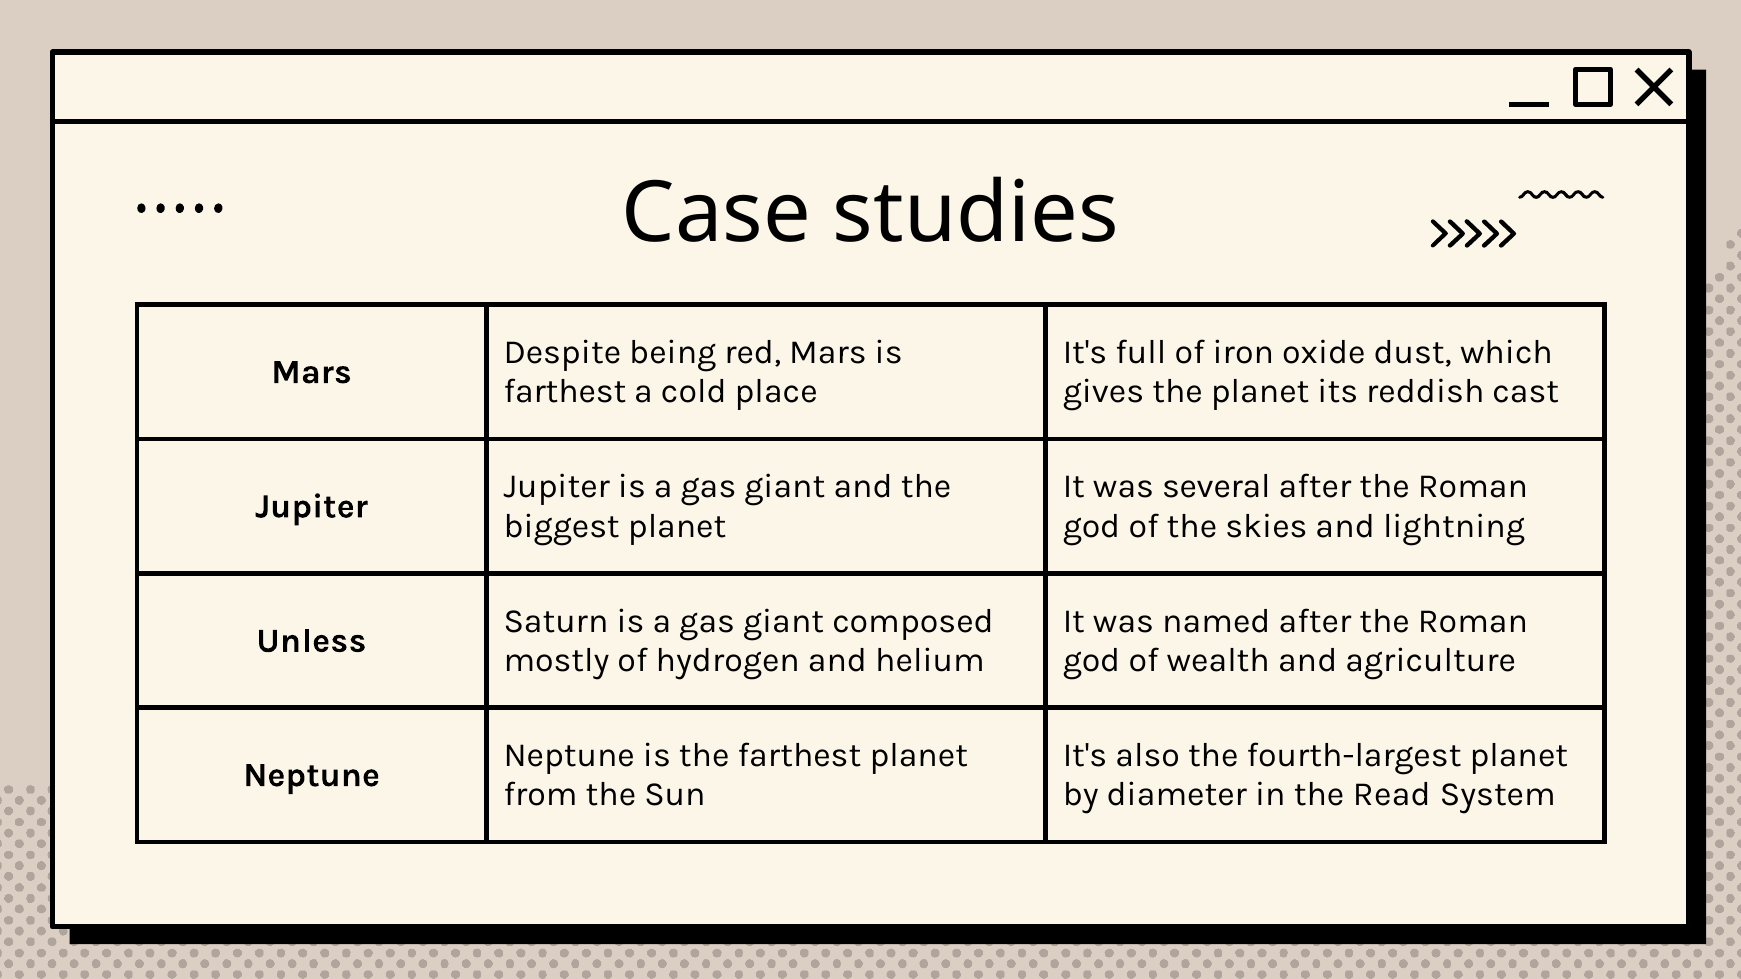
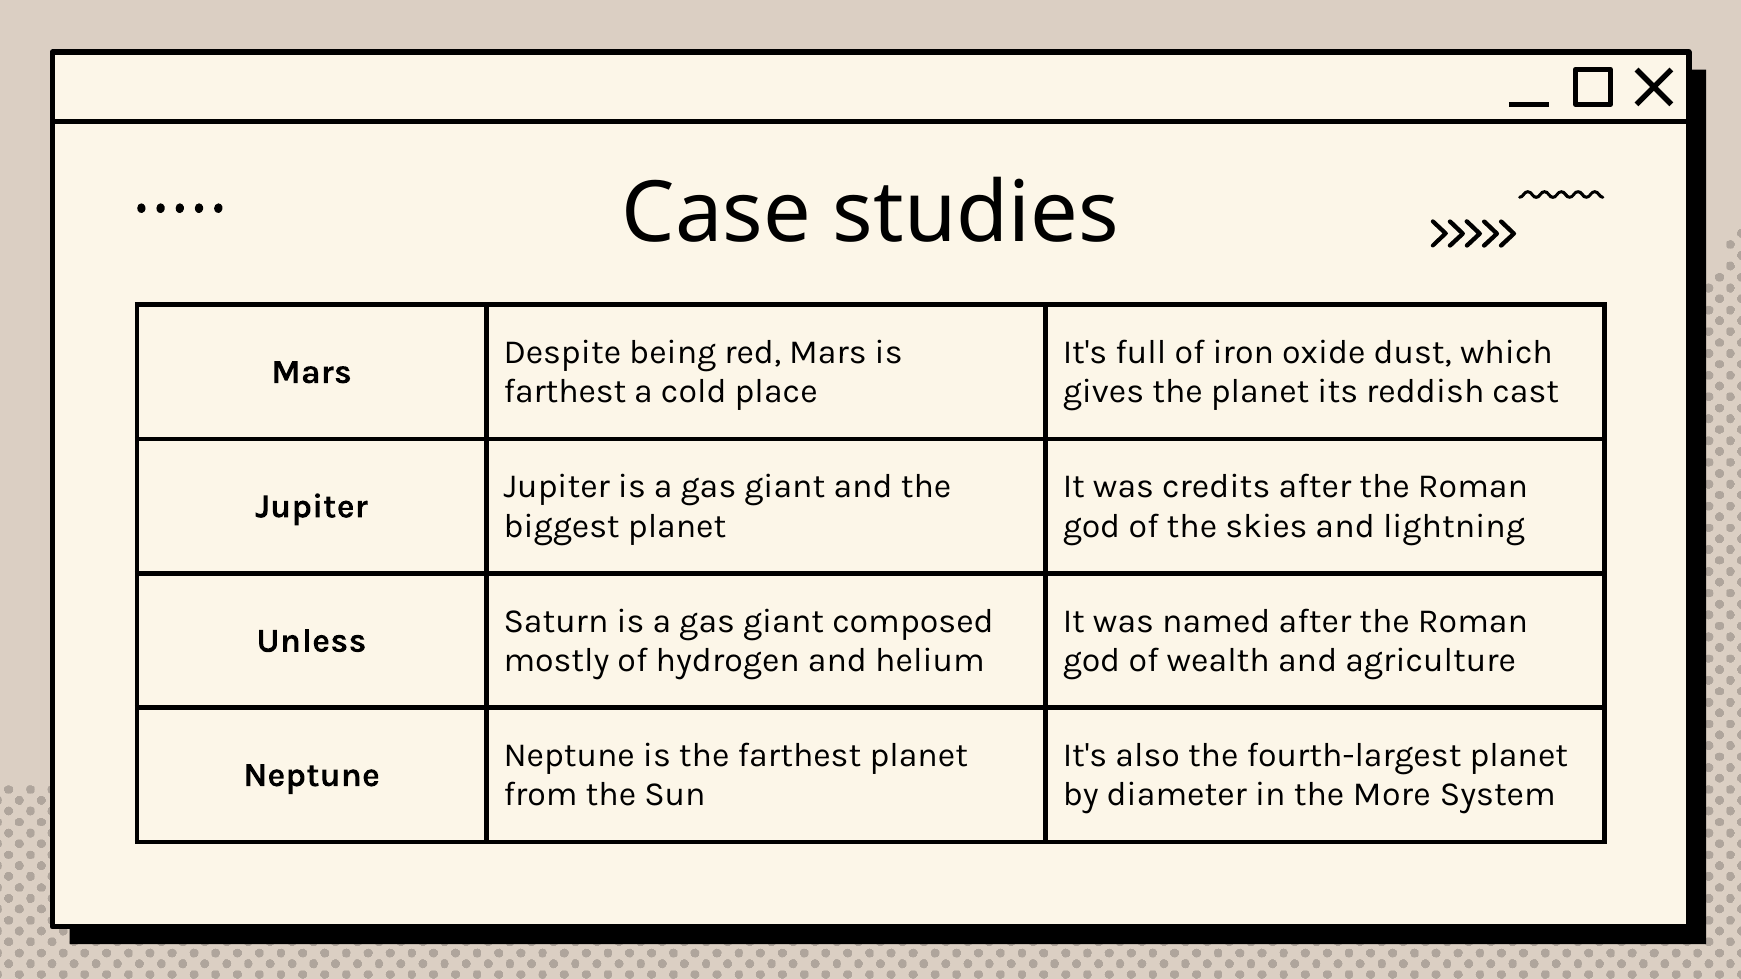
several: several -> credits
Read: Read -> More
